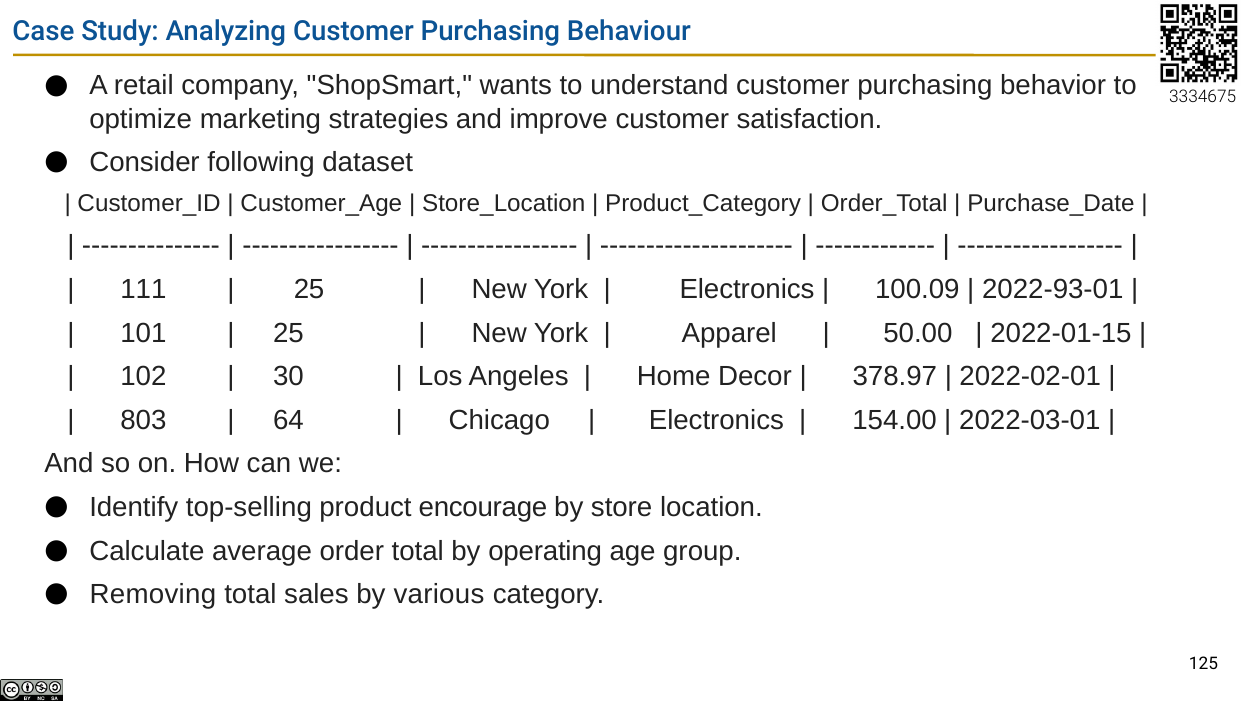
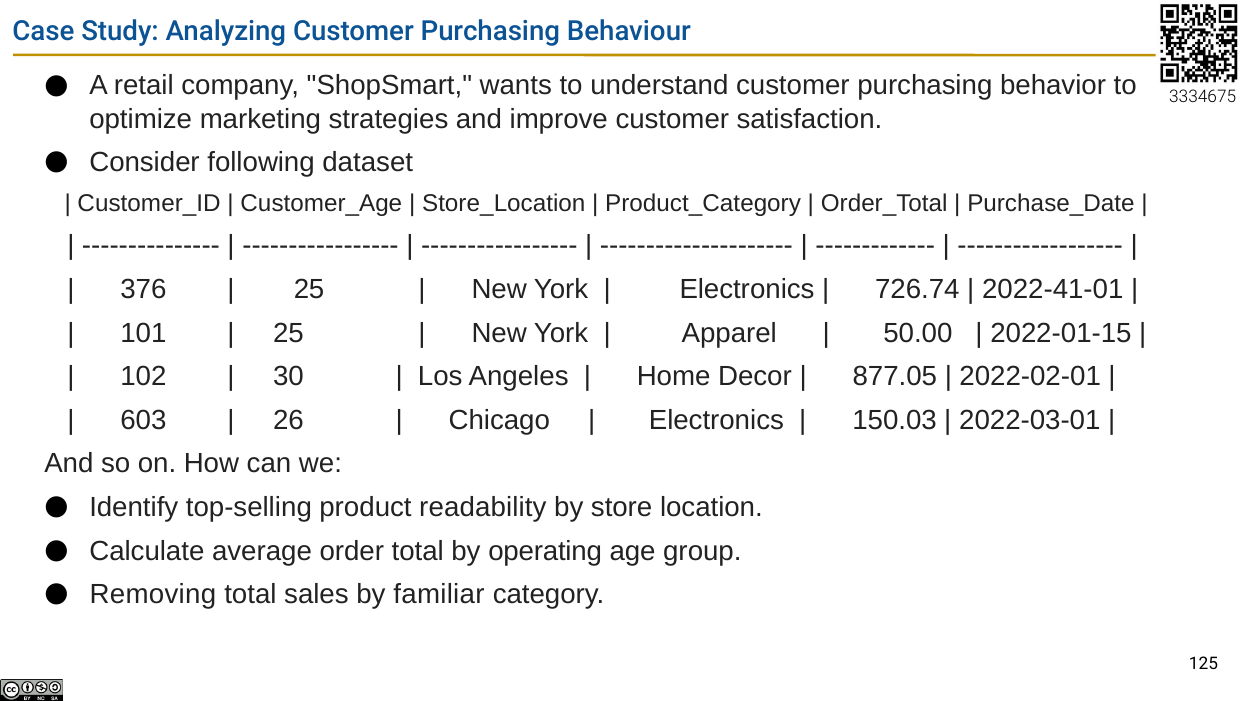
111: 111 -> 376
100.09: 100.09 -> 726.74
2022-93-01: 2022-93-01 -> 2022-41-01
378.97: 378.97 -> 877.05
803: 803 -> 603
64: 64 -> 26
154.00: 154.00 -> 150.03
encourage: encourage -> readability
various: various -> familiar
